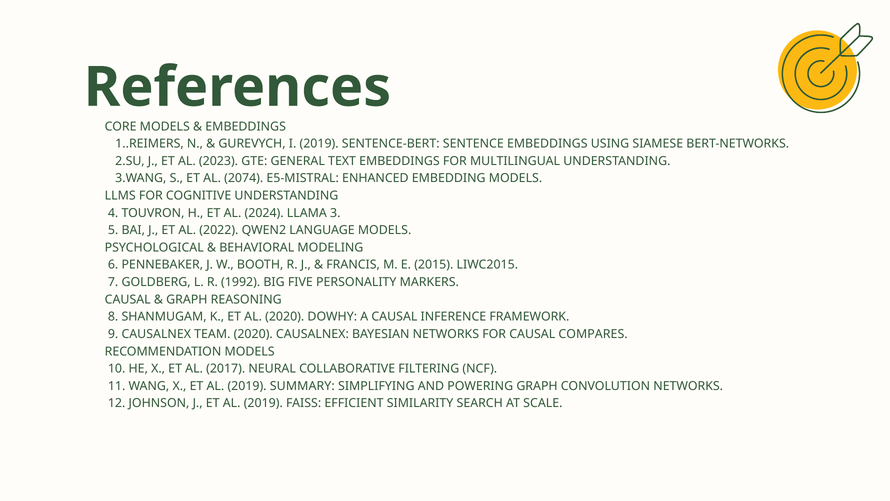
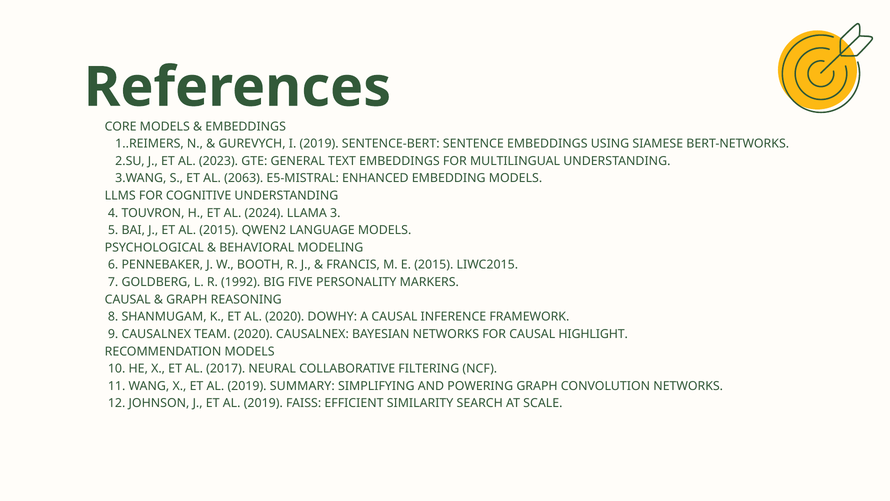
2074: 2074 -> 2063
AL 2022: 2022 -> 2015
COMPARES: COMPARES -> HIGHLIGHT
